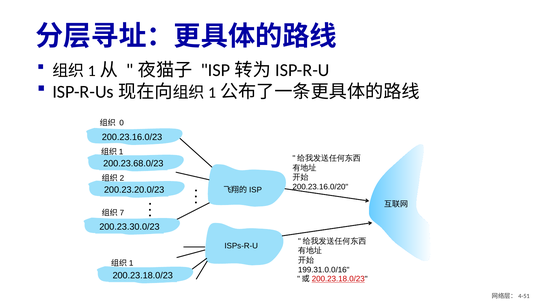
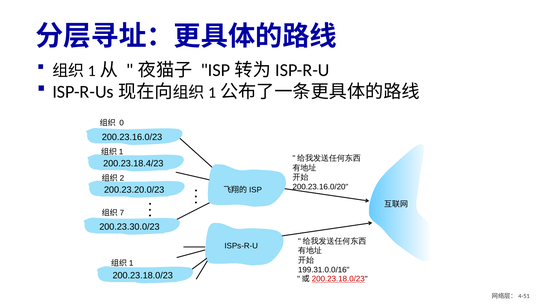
200.23.68.0/23: 200.23.68.0/23 -> 200.23.18.4/23
